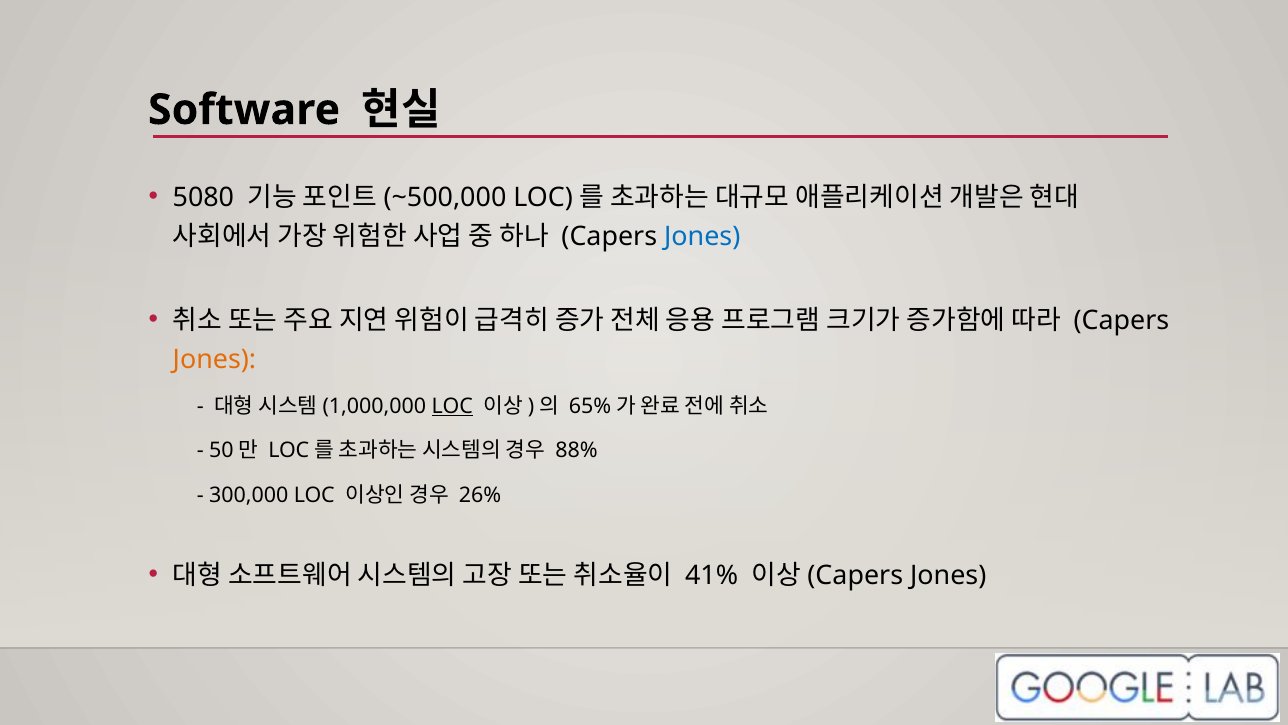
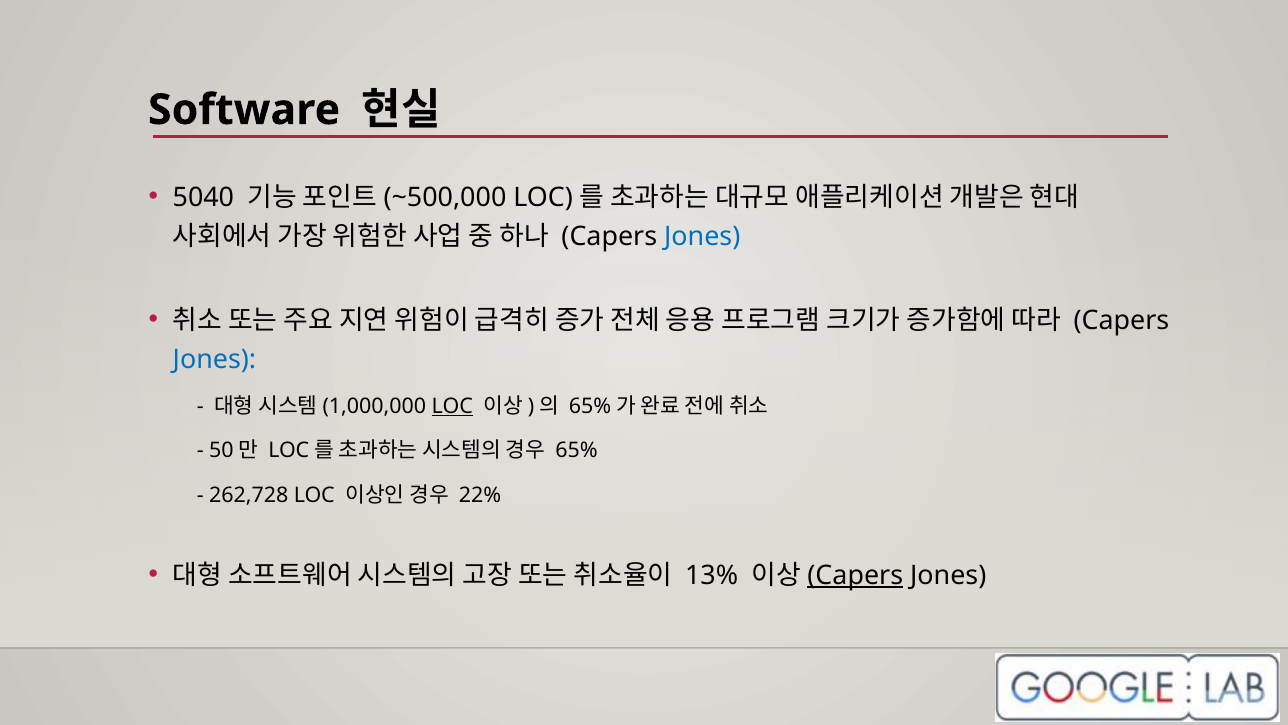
5080: 5080 -> 5040
Jones at (214, 359) colour: orange -> blue
88%: 88% -> 65%
300,000: 300,000 -> 262,728
26%: 26% -> 22%
41%: 41% -> 13%
Capers at (855, 575) underline: none -> present
